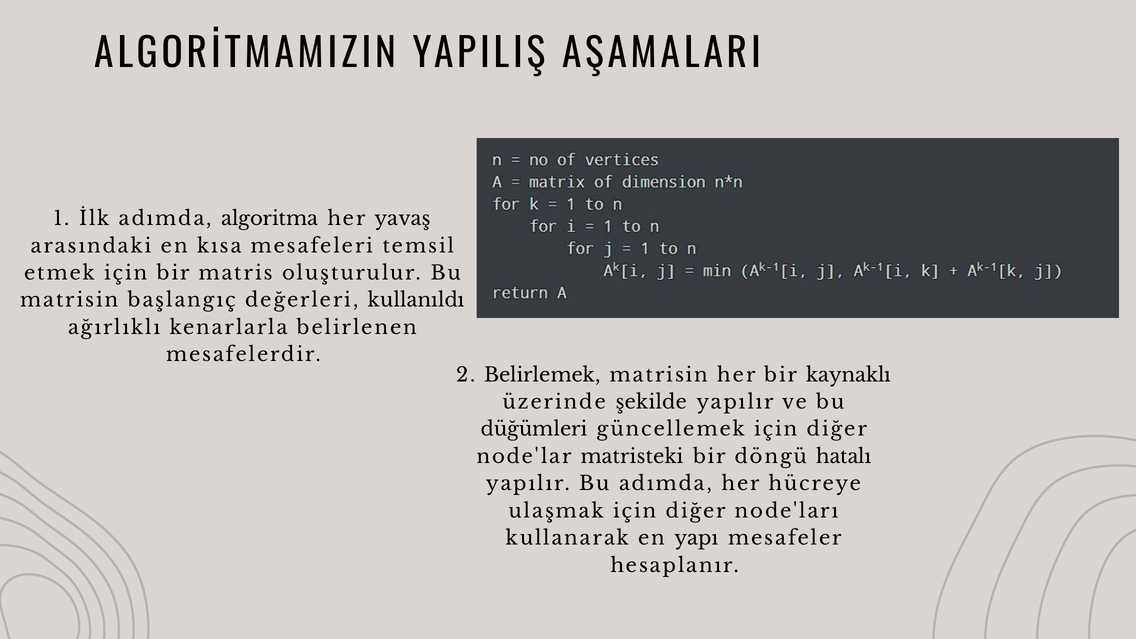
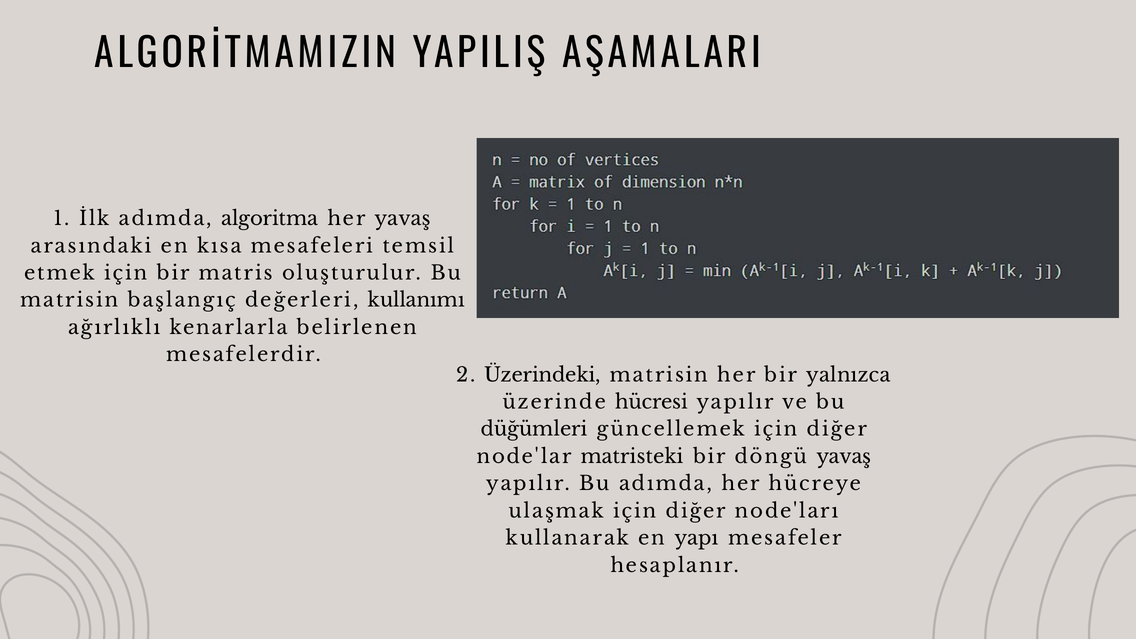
kullanıldı: kullanıldı -> kullanımı
Belirlemek: Belirlemek -> Üzerindeki
kaynaklı: kaynaklı -> yalnızca
şekilde: şekilde -> hücresi
döngü hatalı: hatalı -> yavaş
